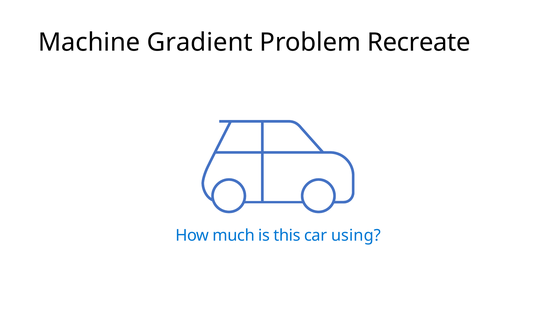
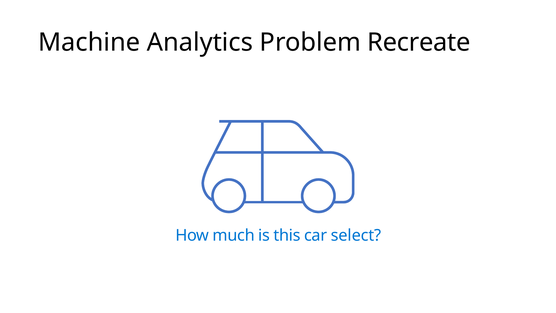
Gradient: Gradient -> Analytics
using: using -> select
